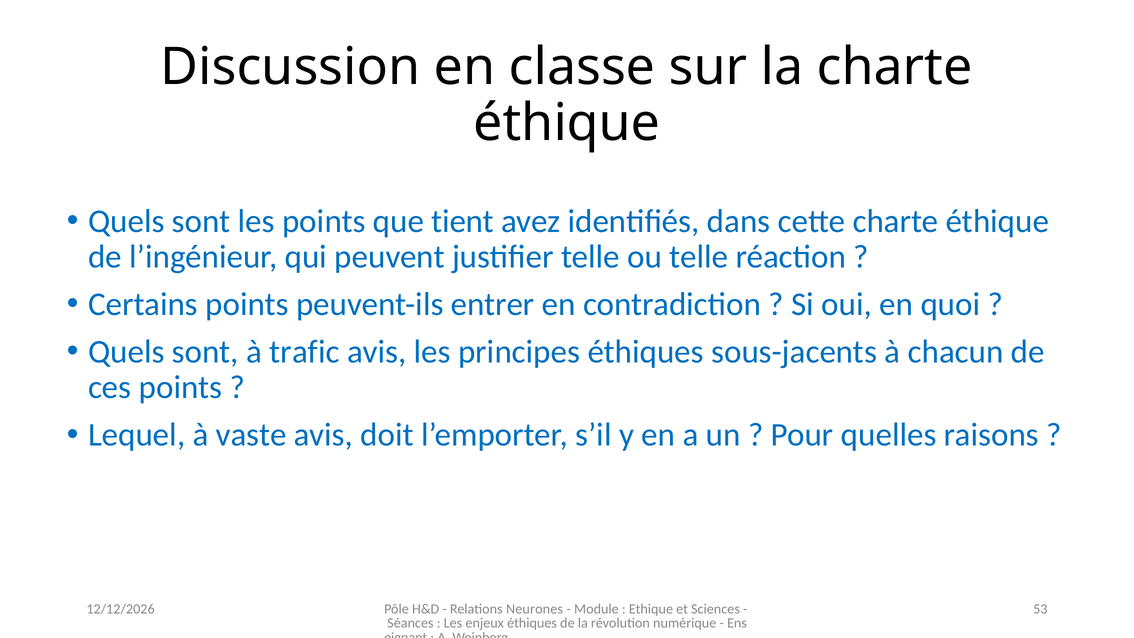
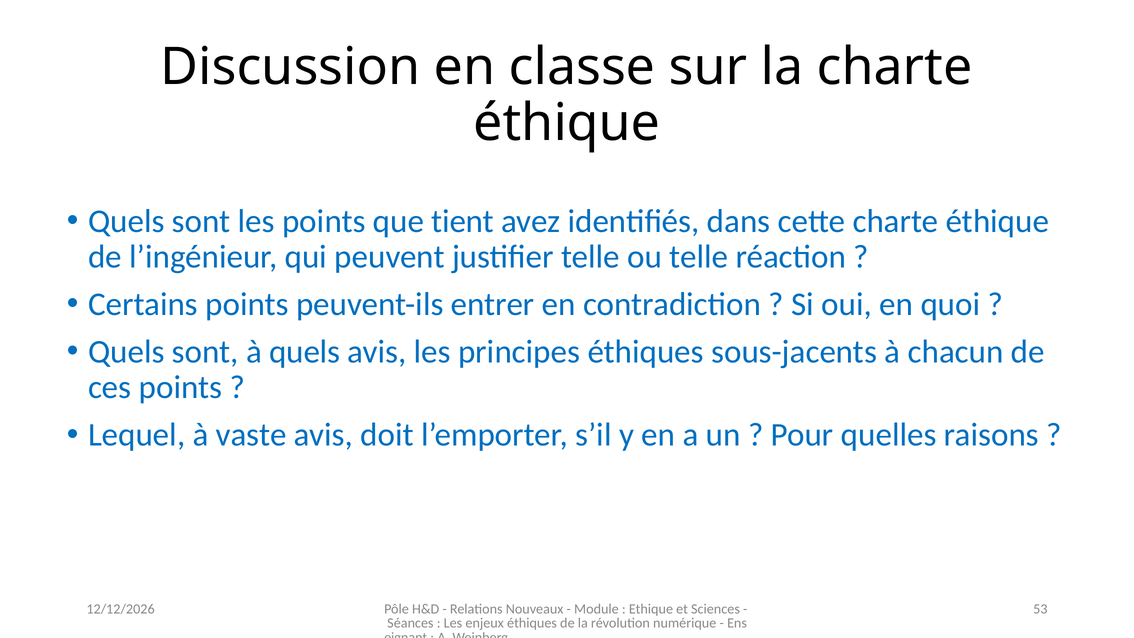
à trafic: trafic -> quels
Neurones: Neurones -> Nouveaux
